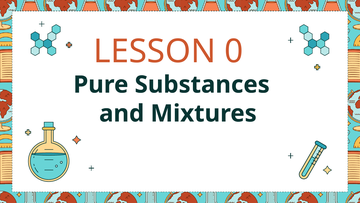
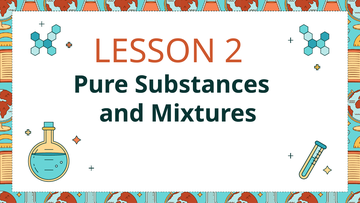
0: 0 -> 2
